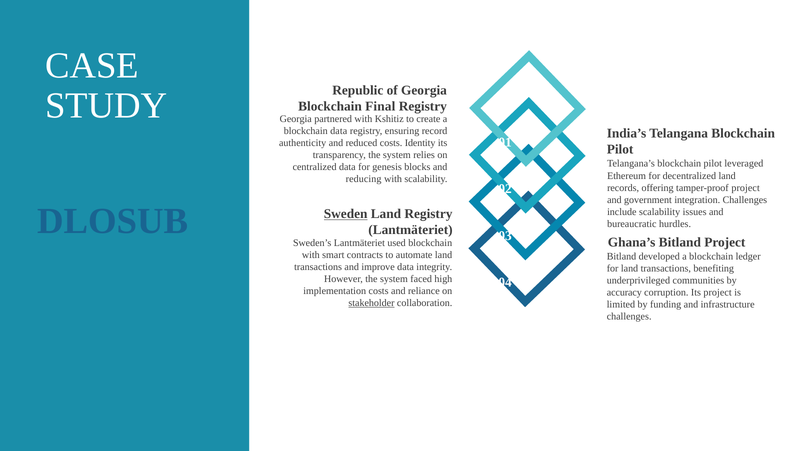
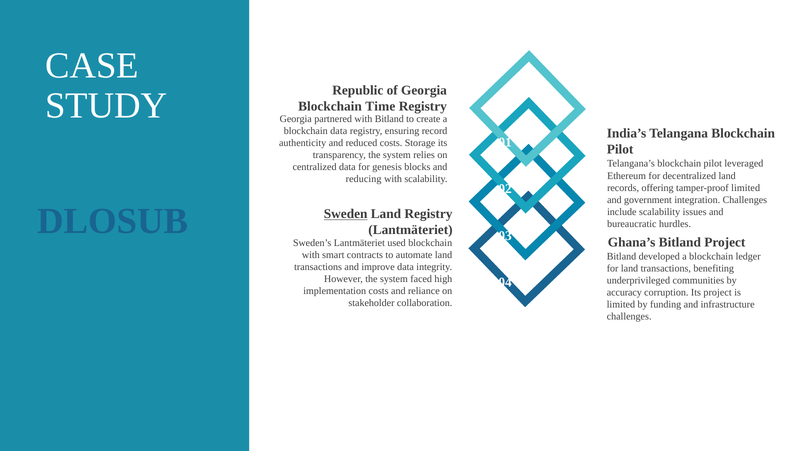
Final: Final -> Time
with Kshitiz: Kshitiz -> Bitland
Identity: Identity -> Storage
tamper-proof project: project -> limited
stakeholder underline: present -> none
